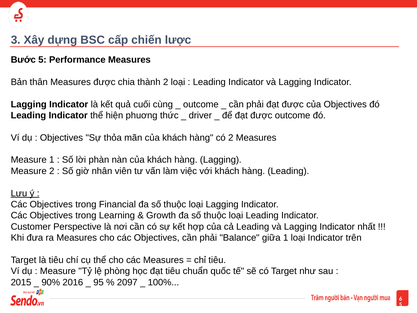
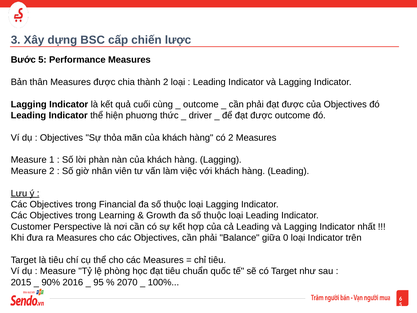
giữa 1: 1 -> 0
2097: 2097 -> 2070
